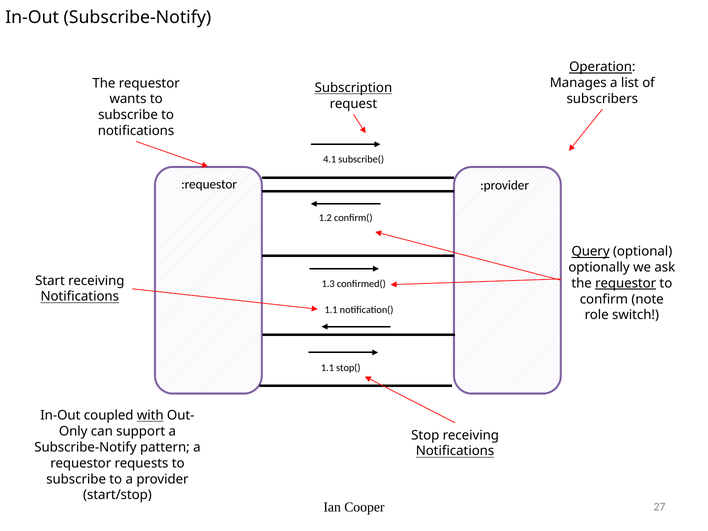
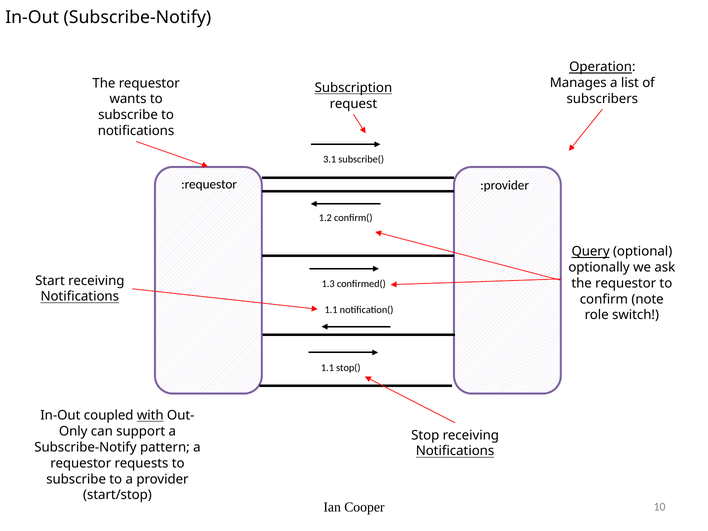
4.1: 4.1 -> 3.1
requestor at (626, 283) underline: present -> none
27: 27 -> 10
